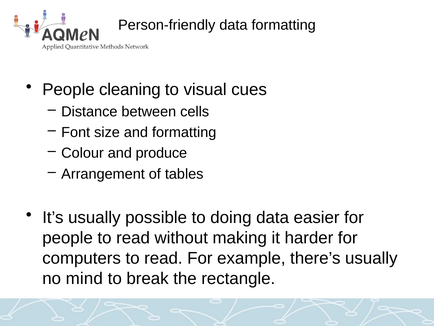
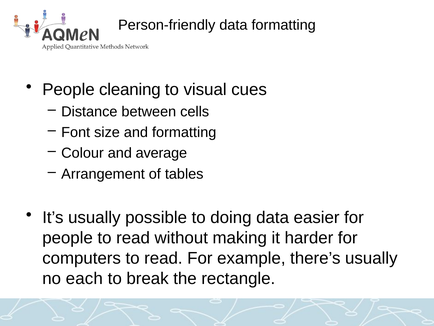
produce: produce -> average
mind: mind -> each
